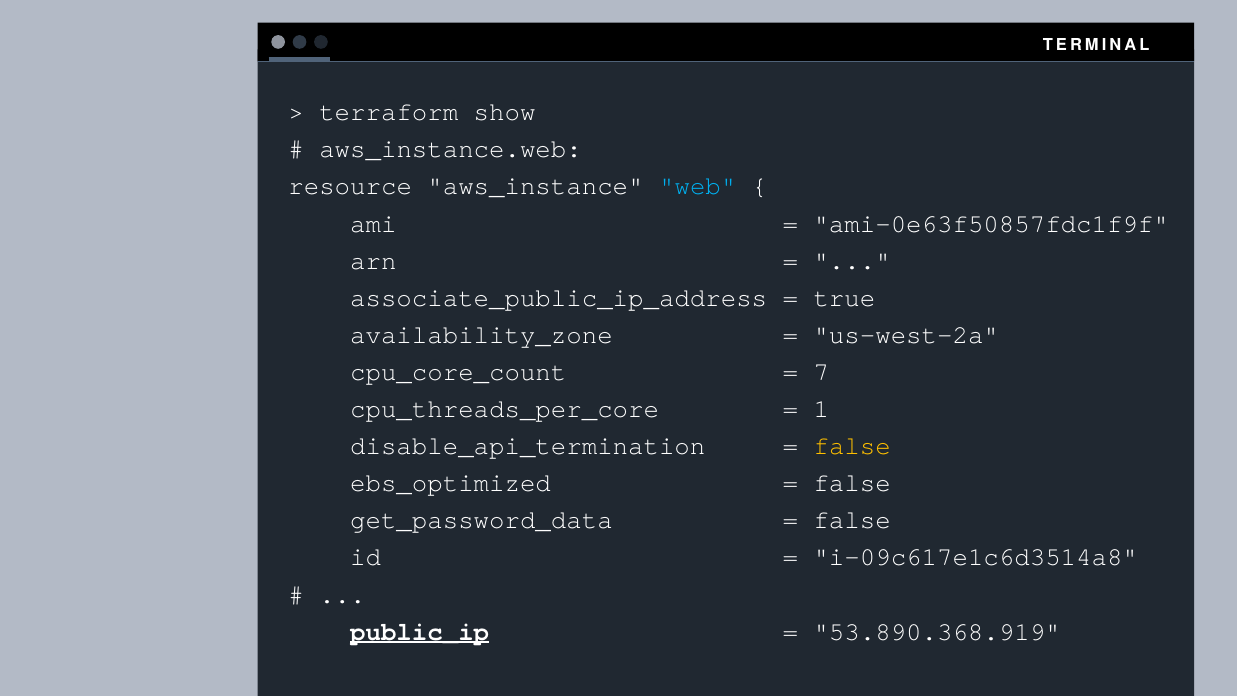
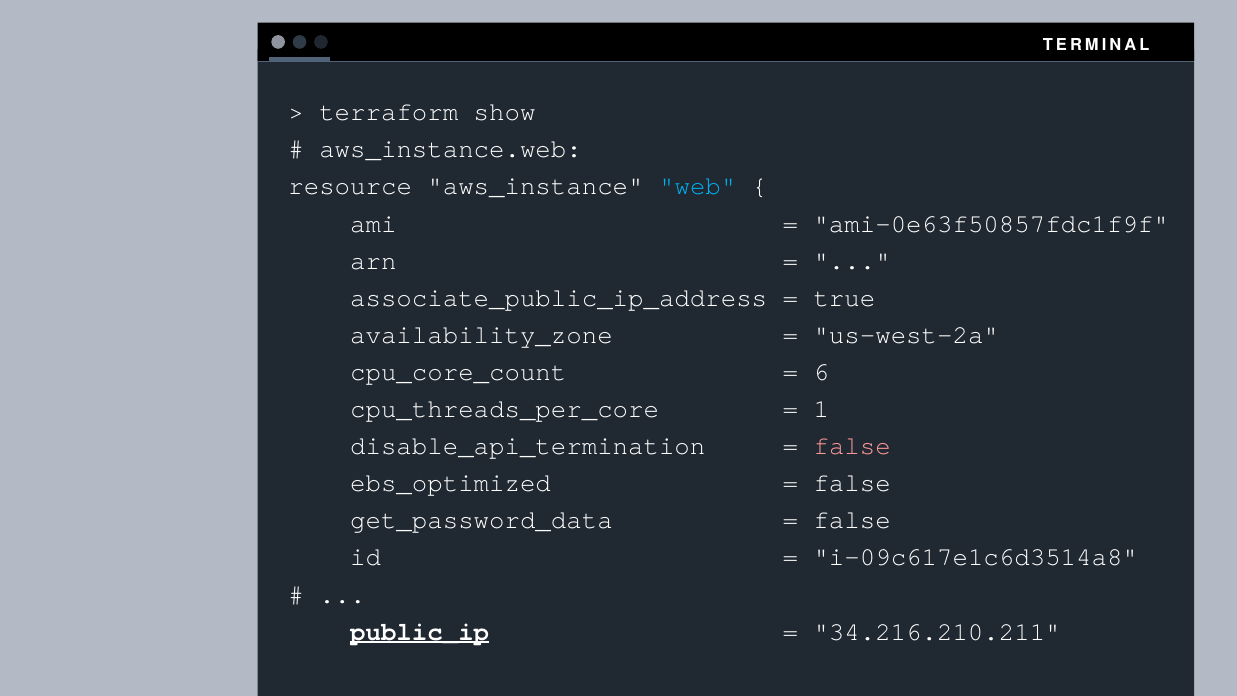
7: 7 -> 6
false at (852, 446) colour: yellow -> pink
53.890.368.919: 53.890.368.919 -> 34.216.210.211
